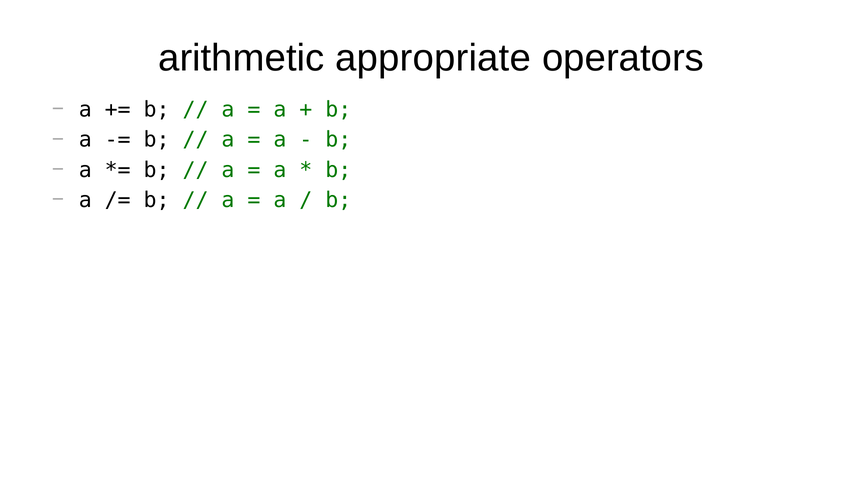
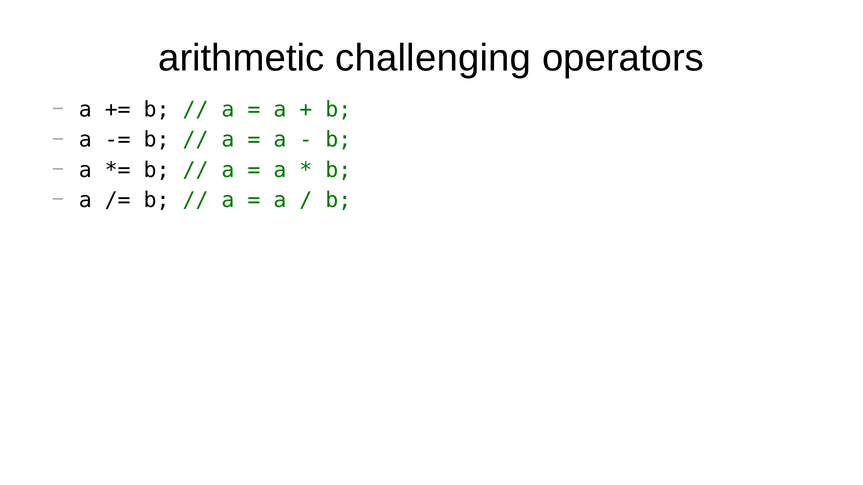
appropriate: appropriate -> challenging
